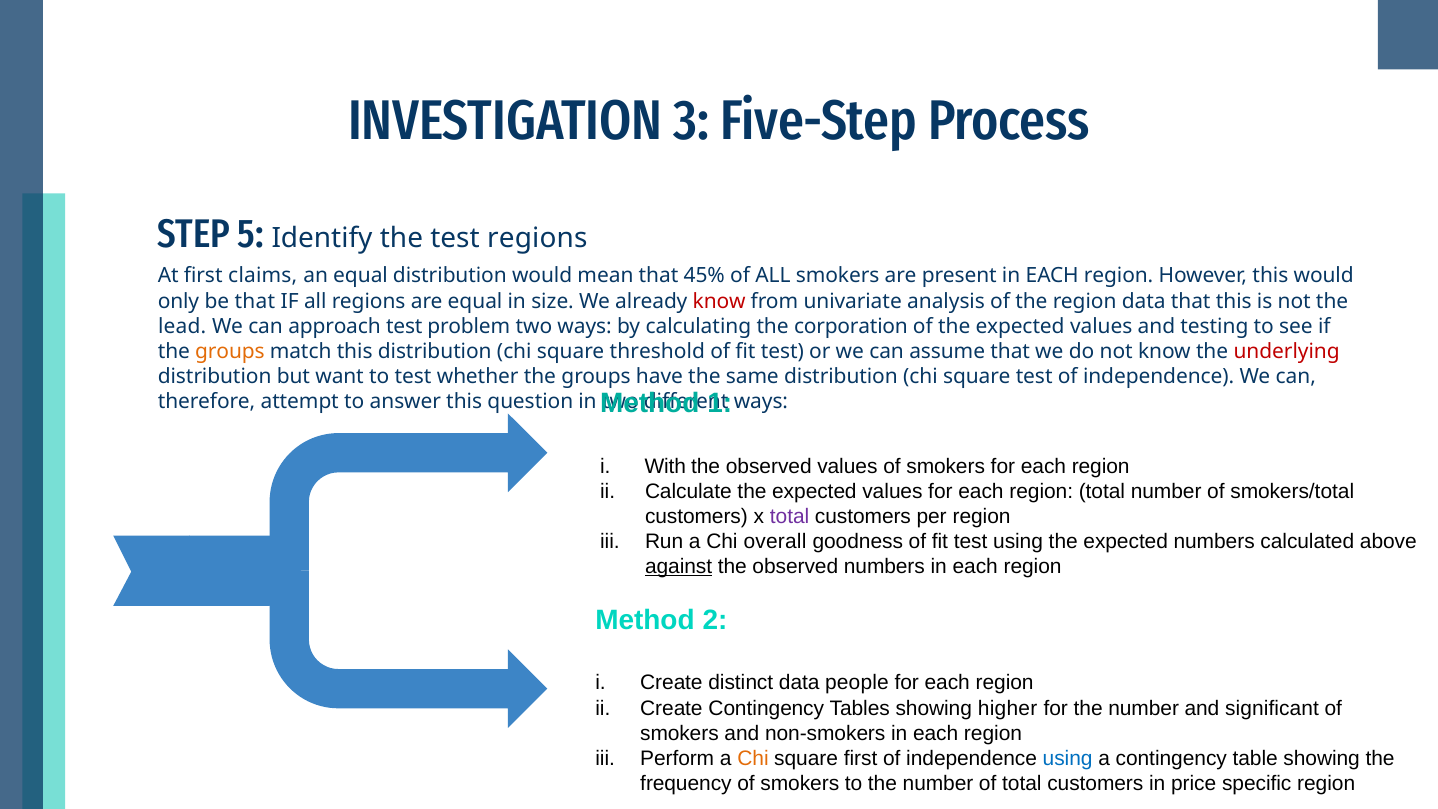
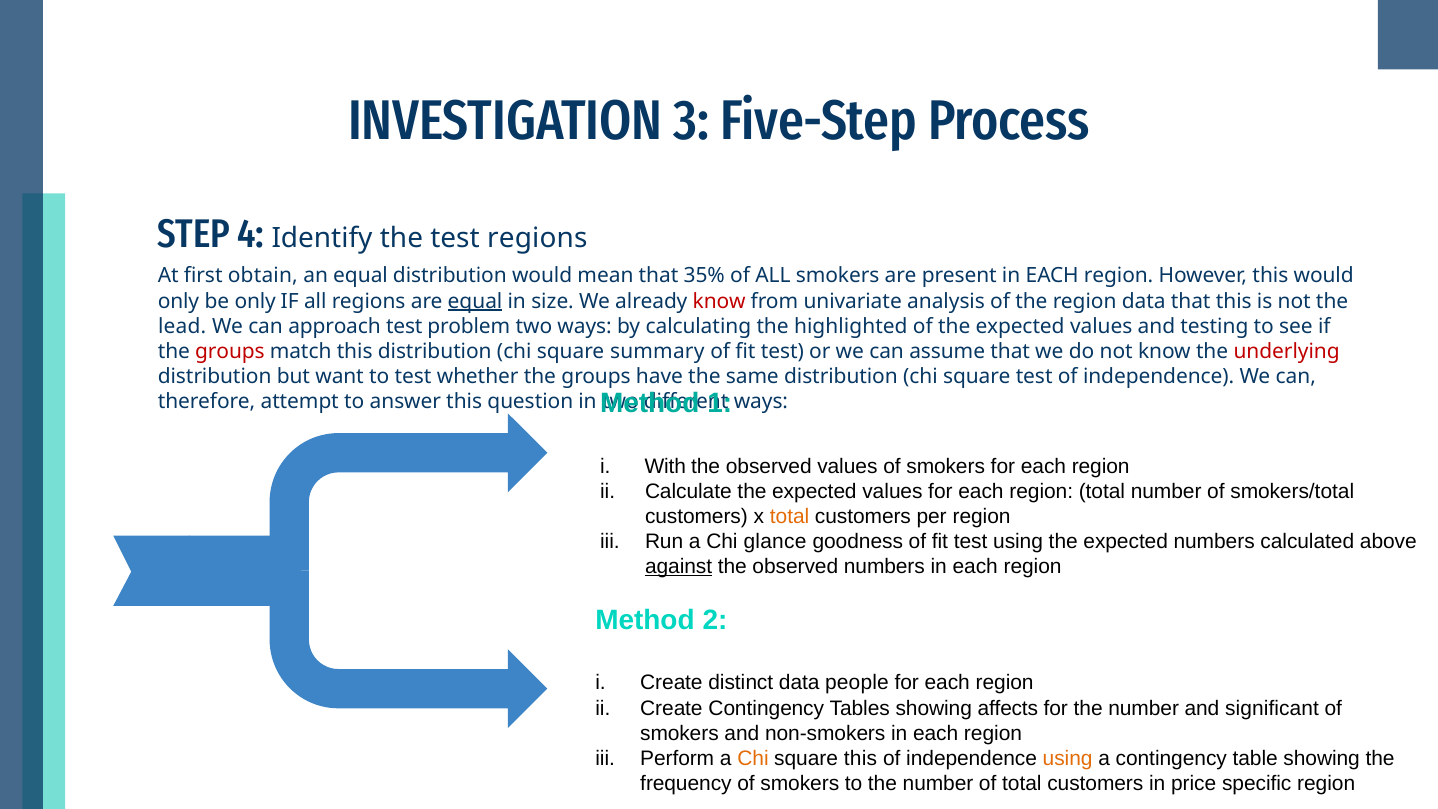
5: 5 -> 4
claims: claims -> obtain
45%: 45% -> 35%
be that: that -> only
equal at (475, 301) underline: none -> present
corporation: corporation -> highlighted
groups at (230, 351) colour: orange -> red
threshold: threshold -> summary
total at (790, 516) colour: purple -> orange
overall: overall -> glance
higher: higher -> affects
square first: first -> this
using at (1068, 758) colour: blue -> orange
